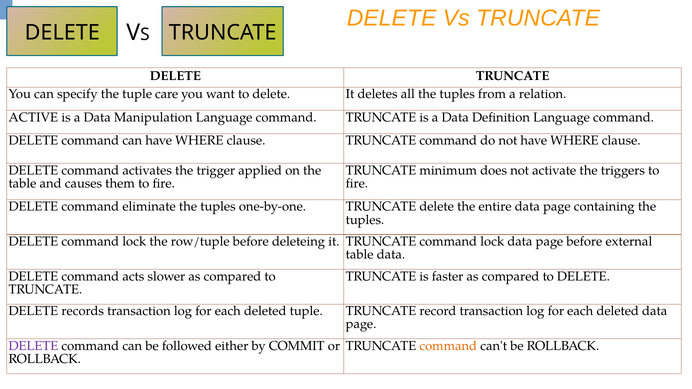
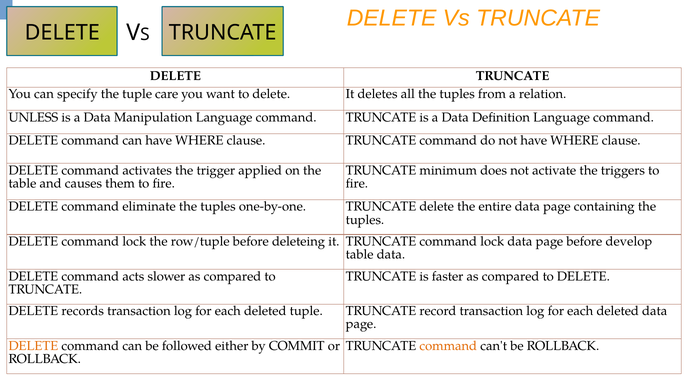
ACTIVE: ACTIVE -> UNLESS
external: external -> develop
DELETE at (33, 346) colour: purple -> orange
